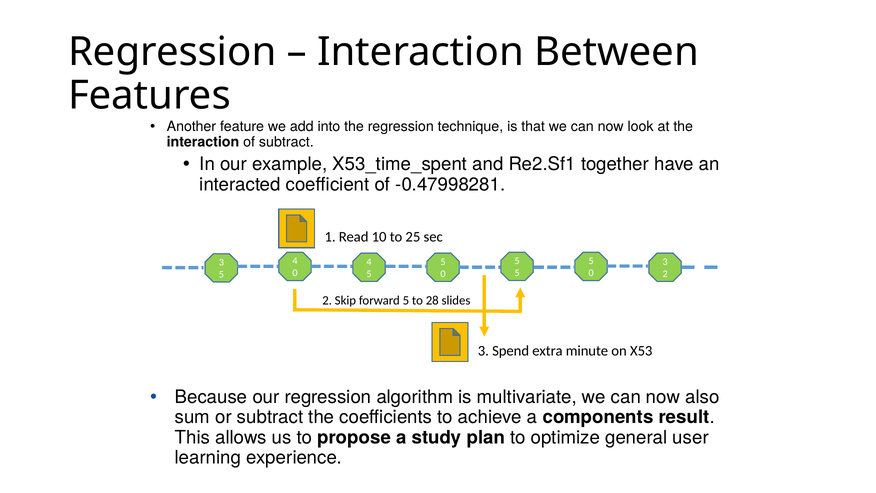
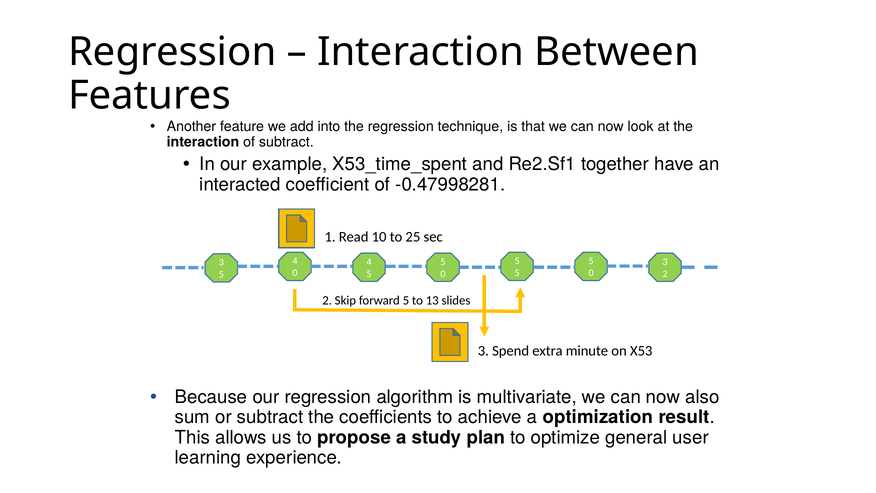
28: 28 -> 13
components: components -> optimization
